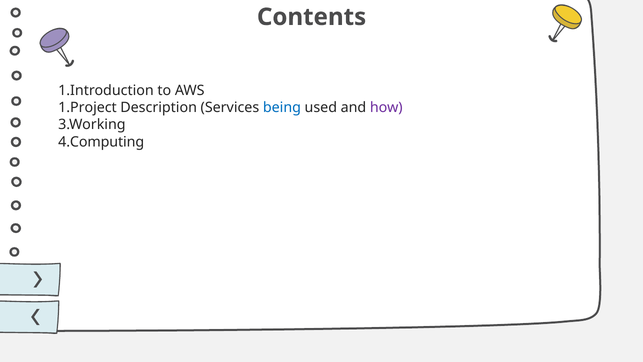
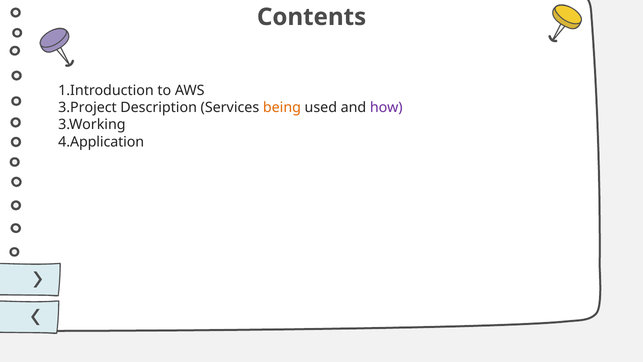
1.Project: 1.Project -> 3.Project
being colour: blue -> orange
4.Computing: 4.Computing -> 4.Application
